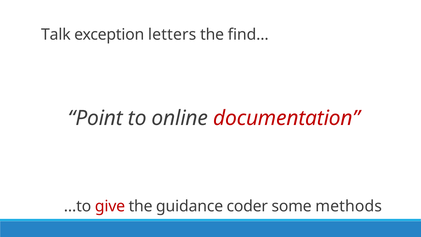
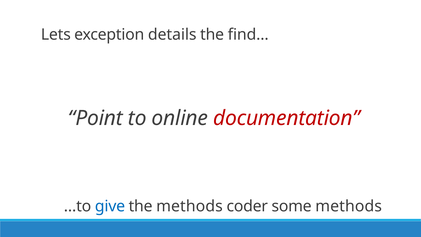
Talk: Talk -> Lets
letters: letters -> details
give colour: red -> blue
the guidance: guidance -> methods
